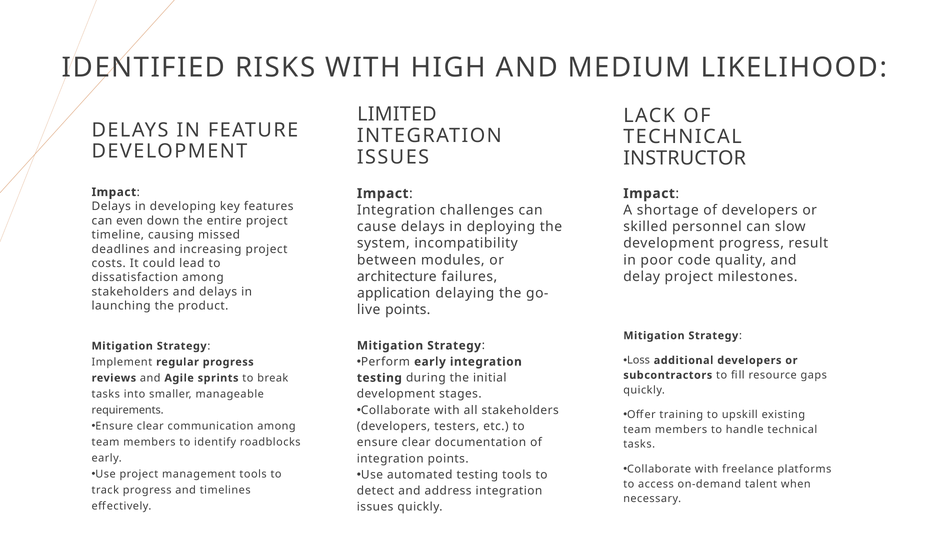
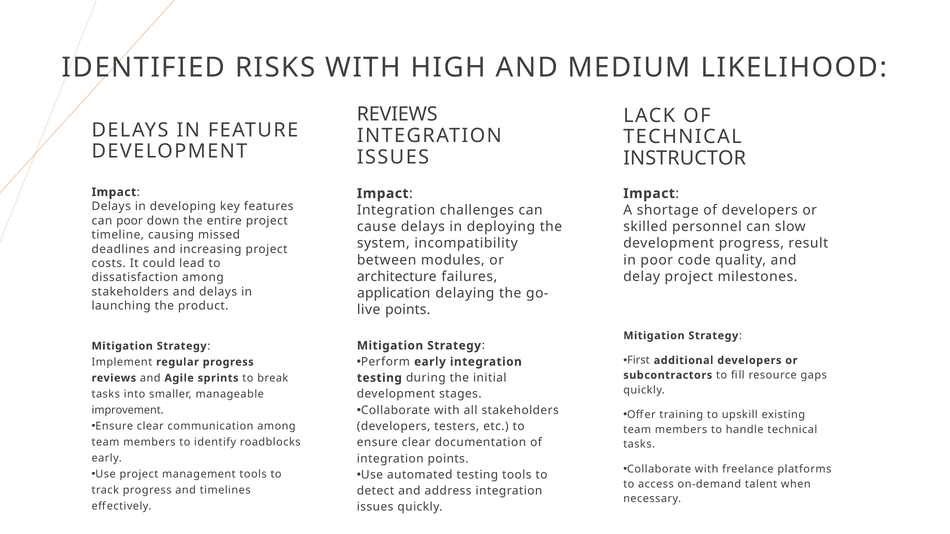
LIMITED at (397, 114): LIMITED -> REVIEWS
can even: even -> poor
Loss: Loss -> First
requirements: requirements -> improvement
